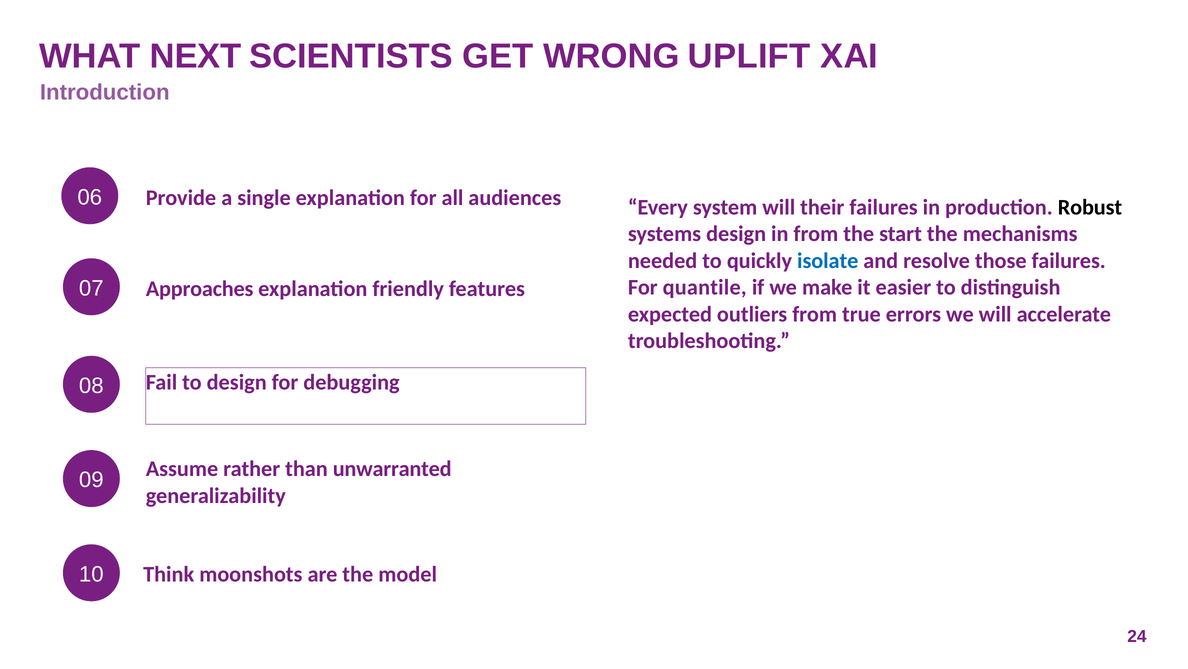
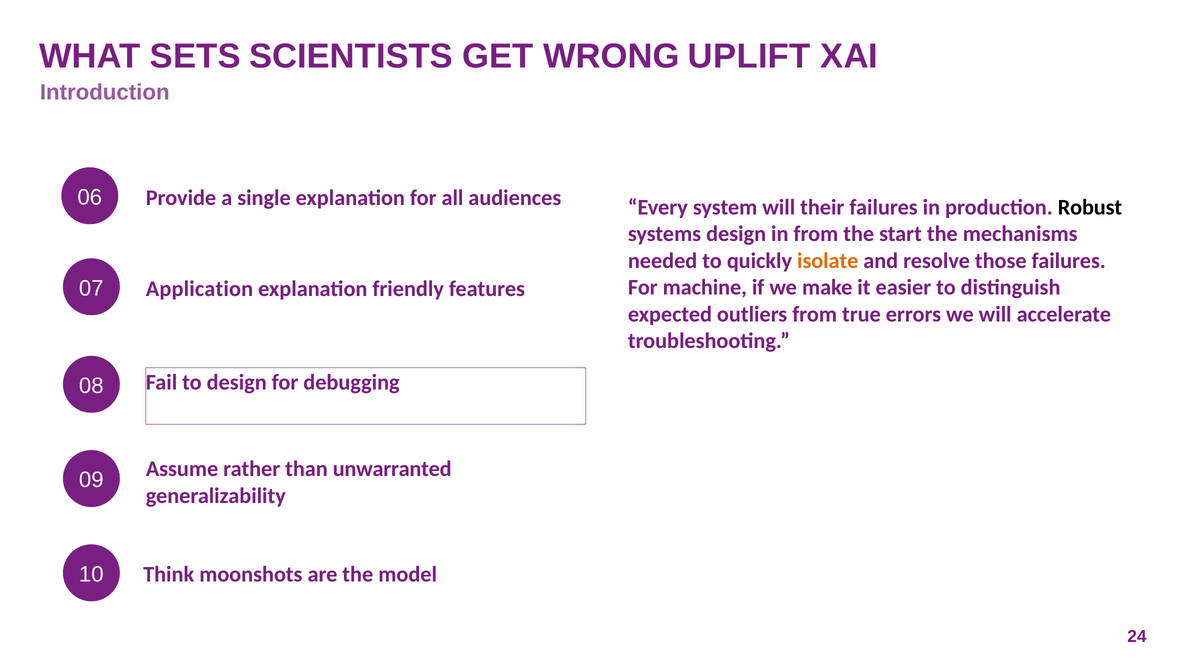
NEXT: NEXT -> SETS
isolate colour: blue -> orange
quantile: quantile -> machine
Approaches: Approaches -> Application
